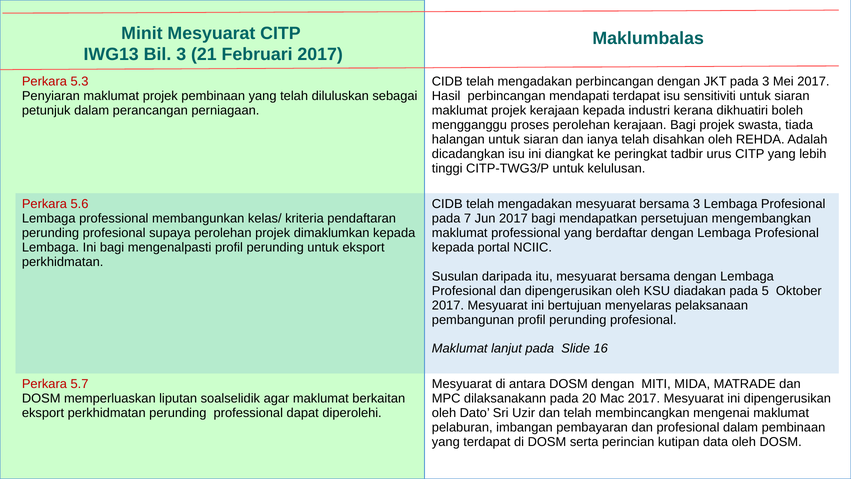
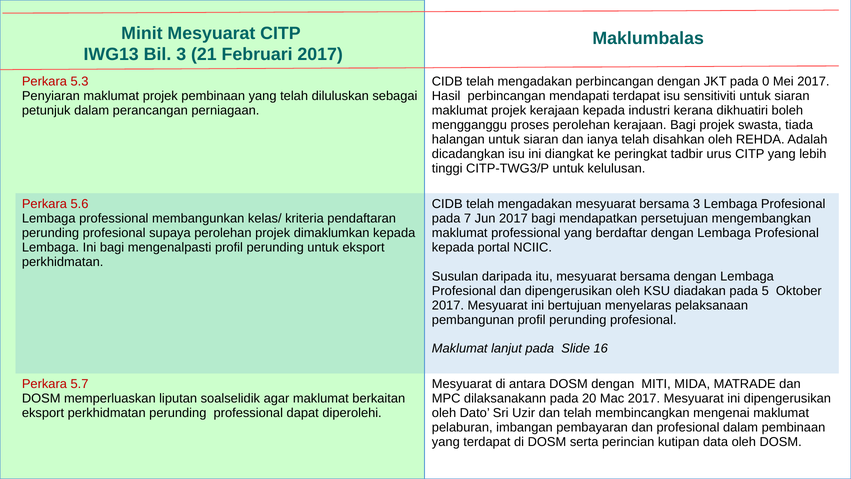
pada 3: 3 -> 0
